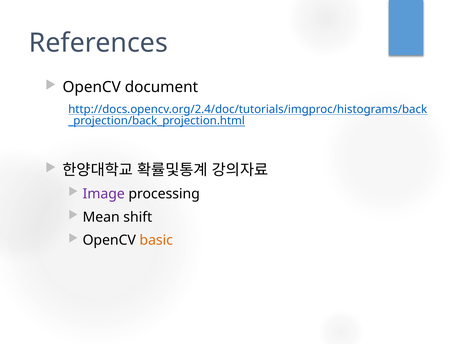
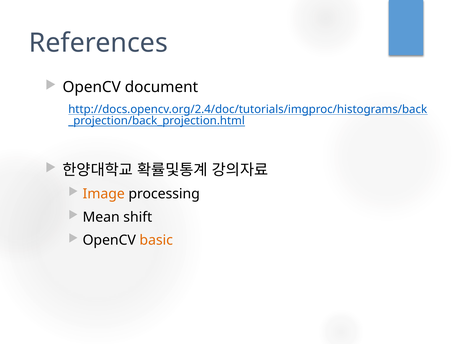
Image colour: purple -> orange
